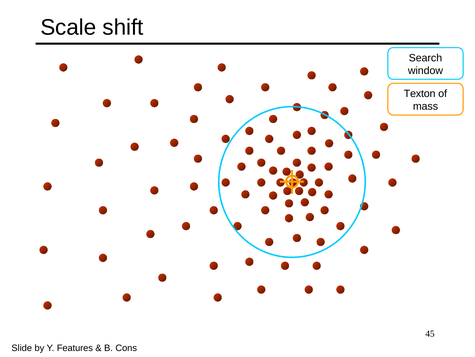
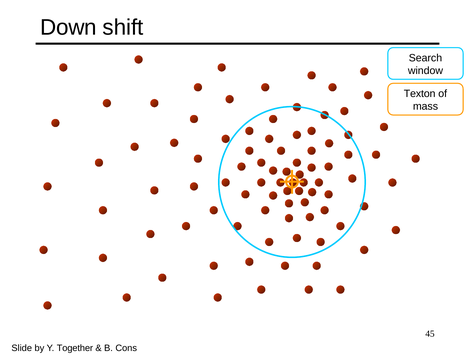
Scale: Scale -> Down
Features: Features -> Together
